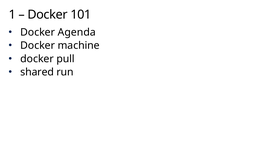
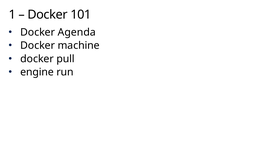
shared: shared -> engine
